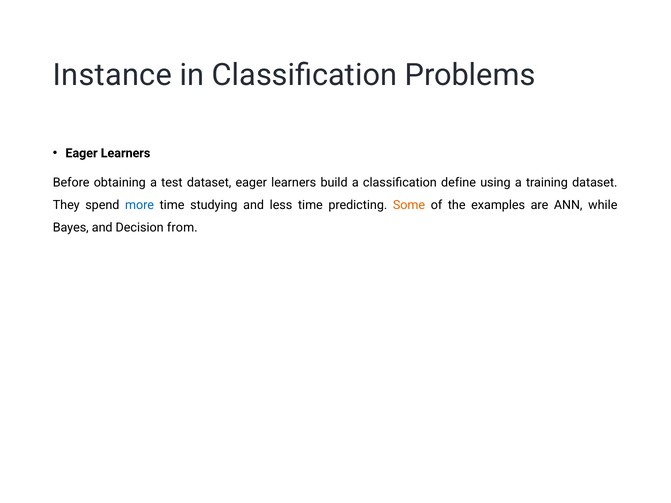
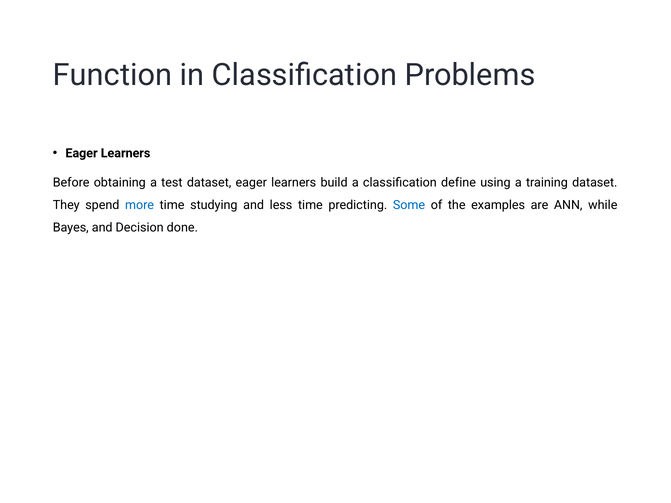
Instance: Instance -> Function
Some colour: orange -> blue
from: from -> done
